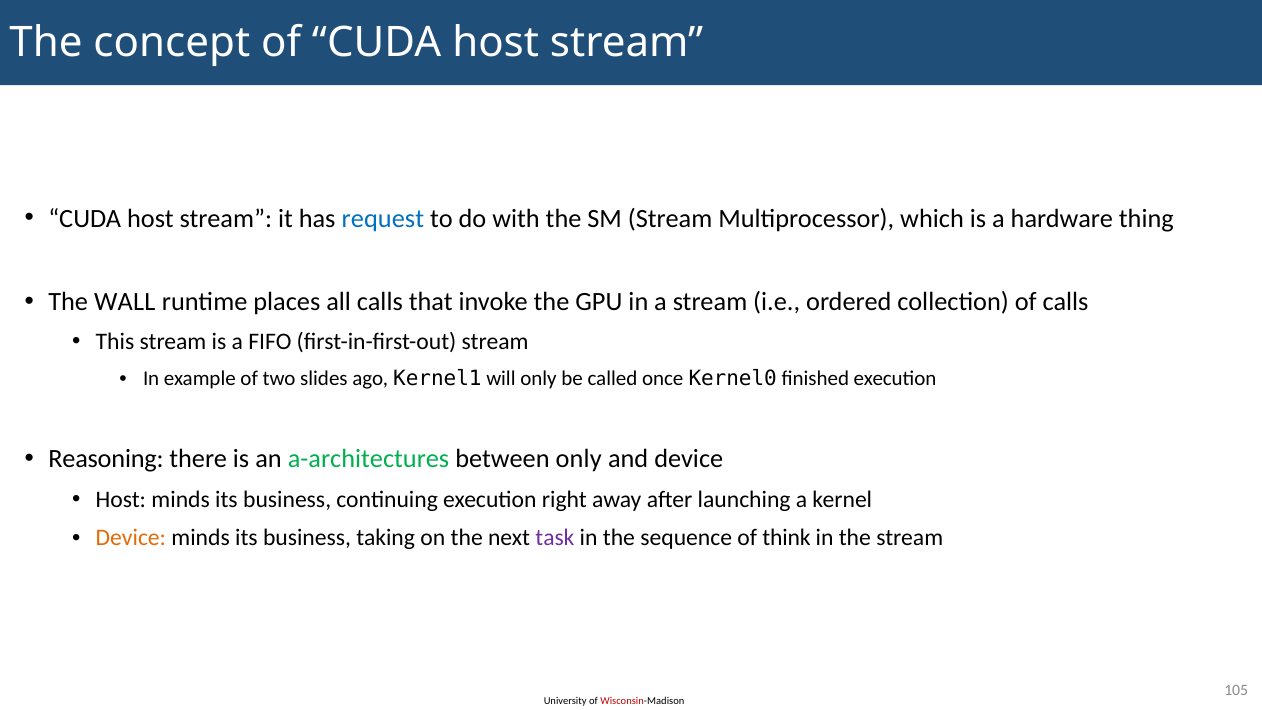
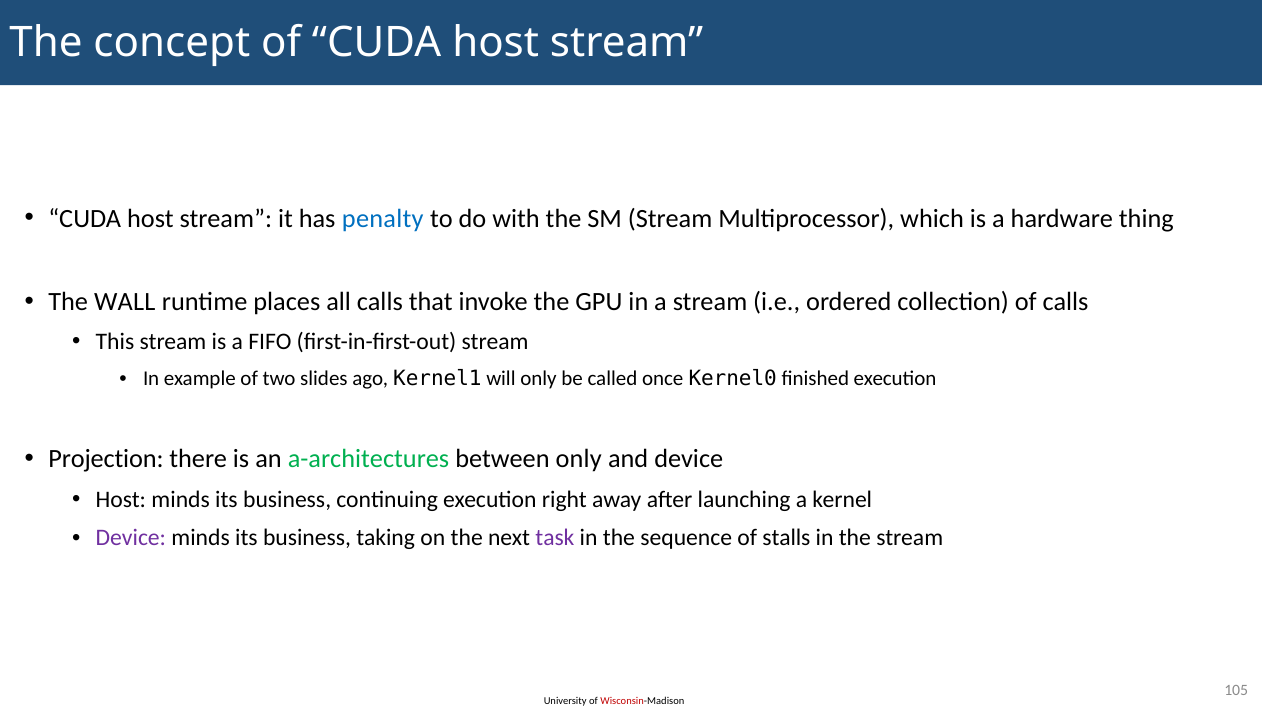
request: request -> penalty
Reasoning: Reasoning -> Projection
Device at (131, 538) colour: orange -> purple
think: think -> stalls
